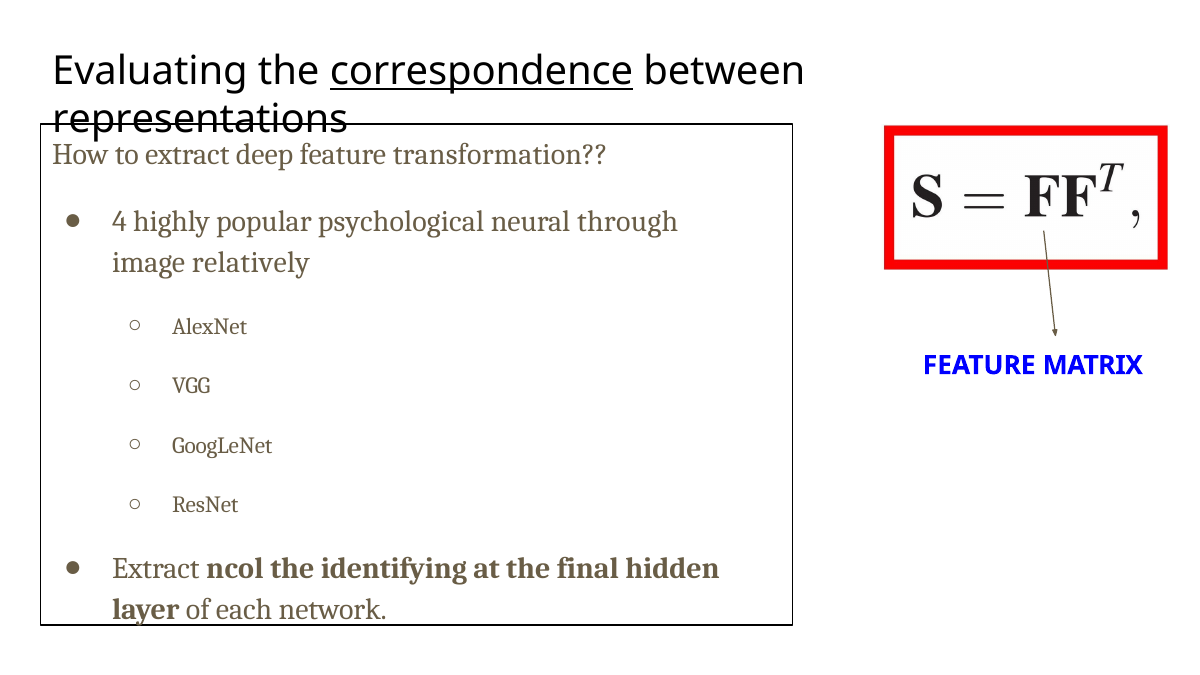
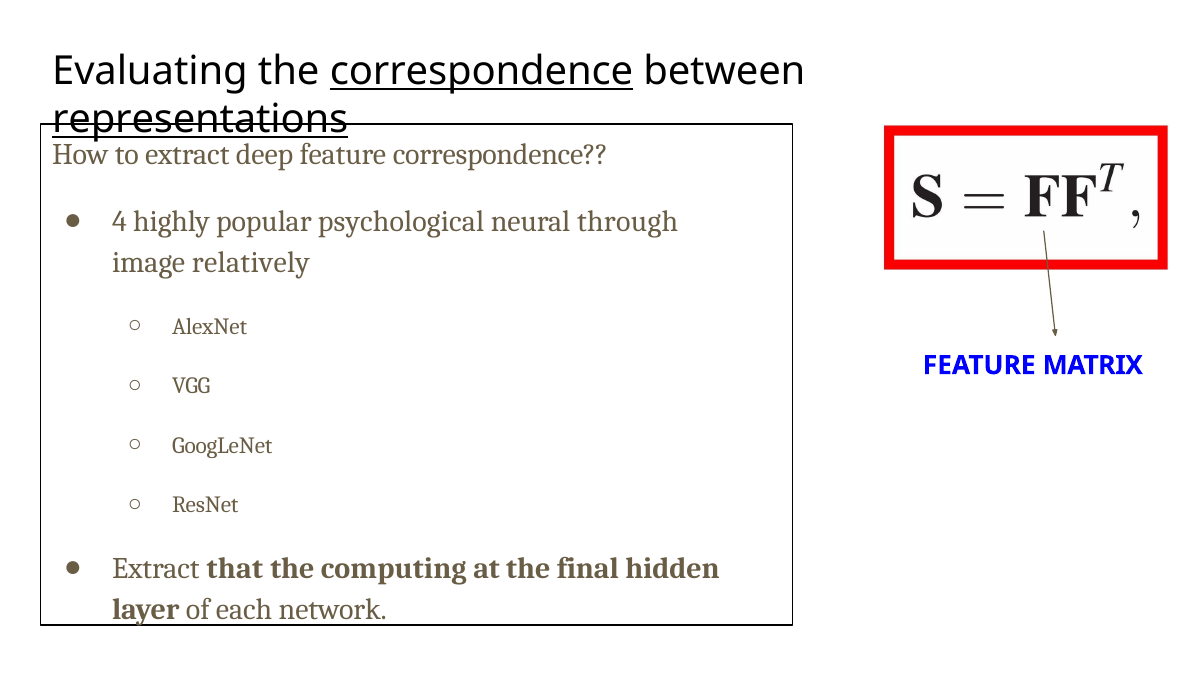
representations underline: none -> present
feature transformation: transformation -> correspondence
ncol: ncol -> that
identifying: identifying -> computing
